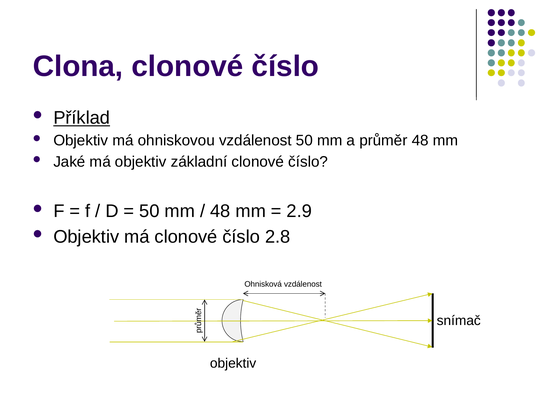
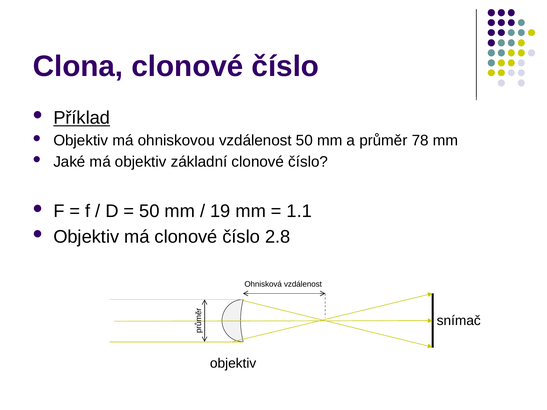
průměr 48: 48 -> 78
48 at (220, 211): 48 -> 19
2.9: 2.9 -> 1.1
